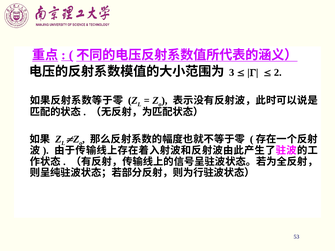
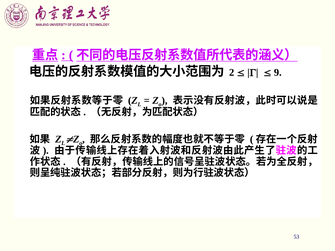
3: 3 -> 2
2: 2 -> 9
